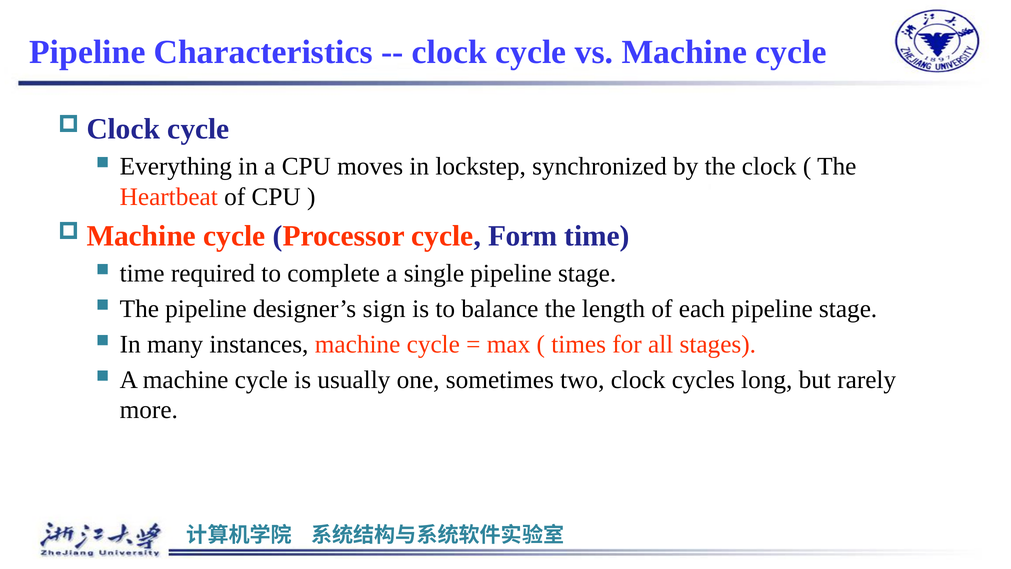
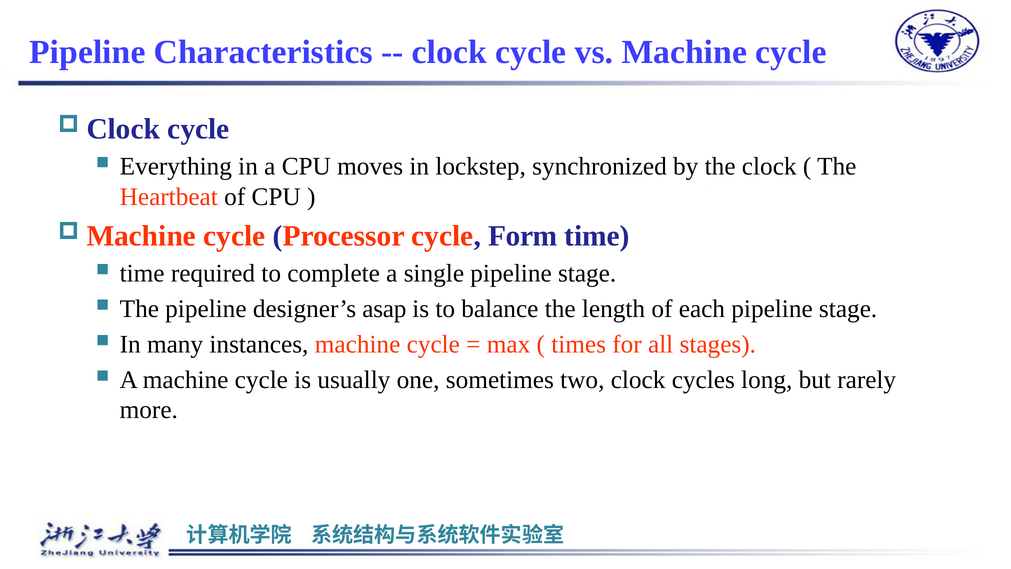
sign: sign -> asap
